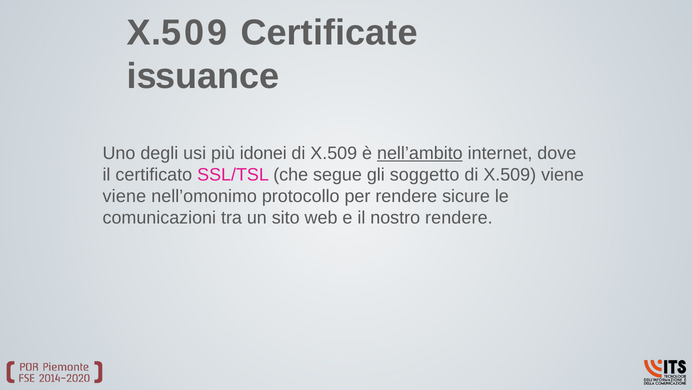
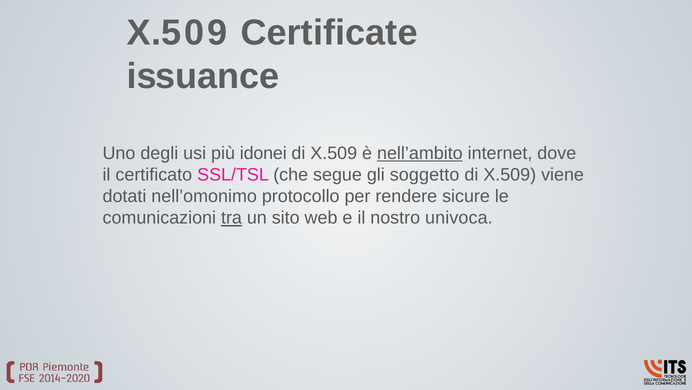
viene at (124, 196): viene -> dotati
tra underline: none -> present
nostro rendere: rendere -> univoca
